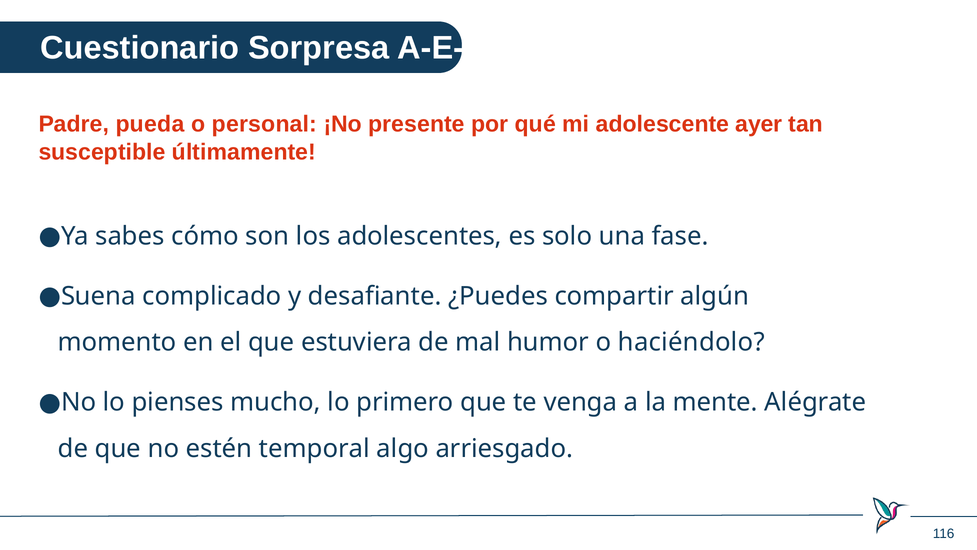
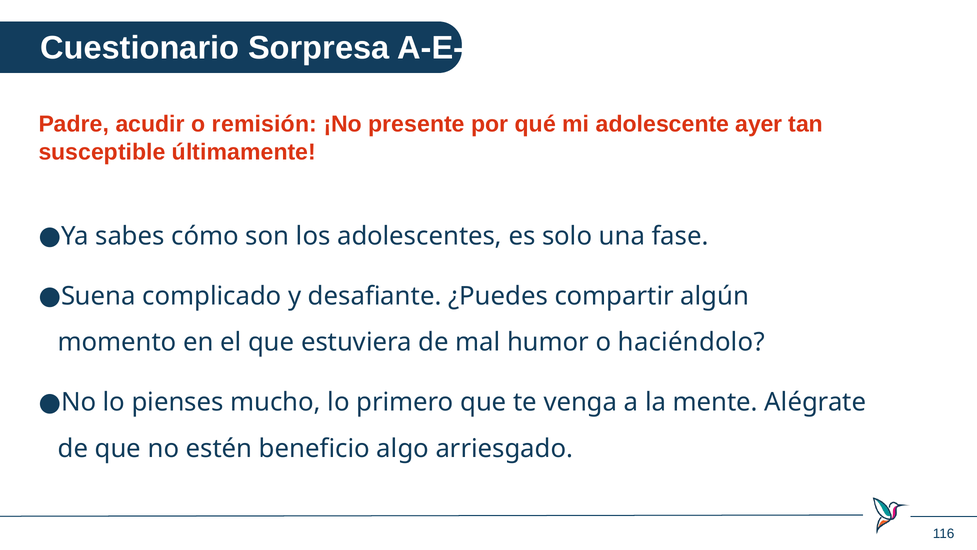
pueda: pueda -> acudir
personal: personal -> remisión
temporal: temporal -> beneficio
